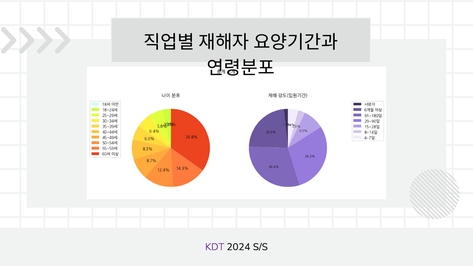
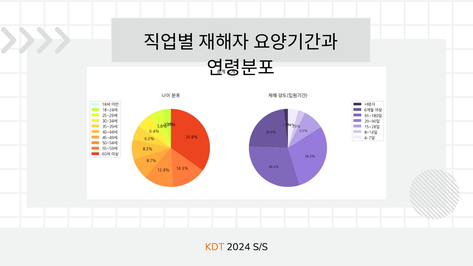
KDT colour: purple -> orange
